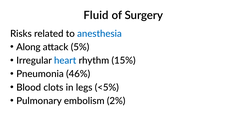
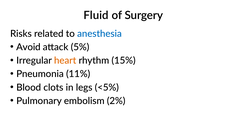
Along: Along -> Avoid
heart colour: blue -> orange
46%: 46% -> 11%
